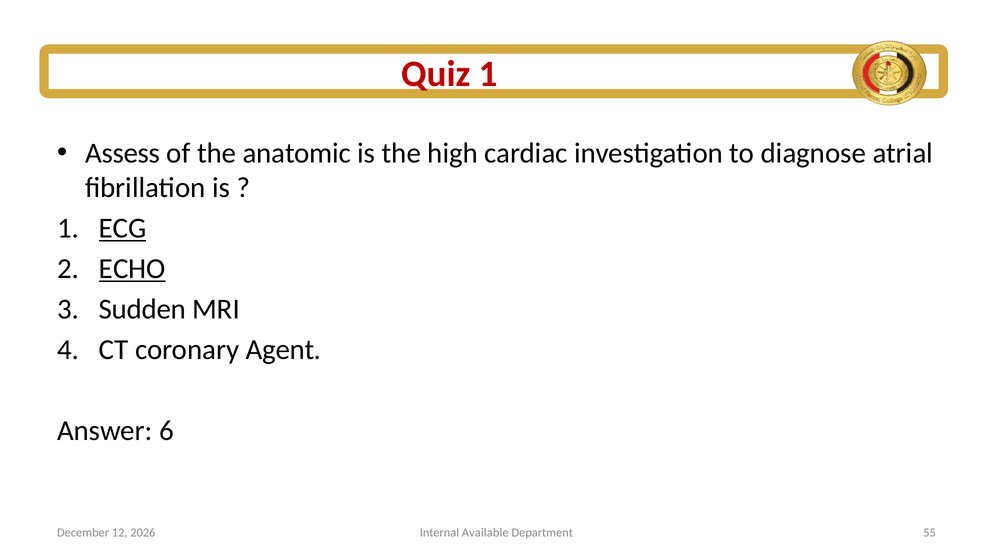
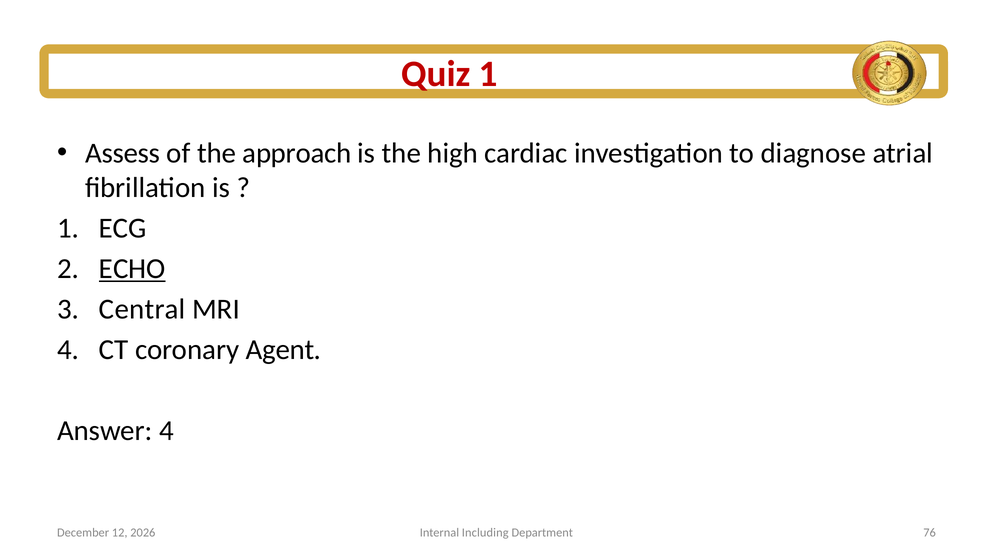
anatomic: anatomic -> approach
ECG underline: present -> none
Sudden: Sudden -> Central
Answer 6: 6 -> 4
Available: Available -> Including
55: 55 -> 76
